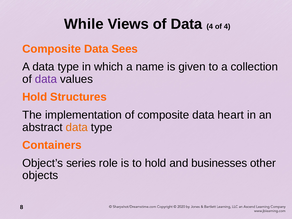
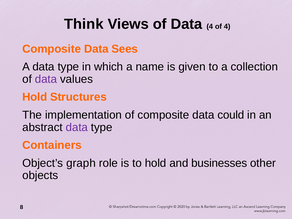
While: While -> Think
heart: heart -> could
data at (77, 127) colour: orange -> purple
series: series -> graph
